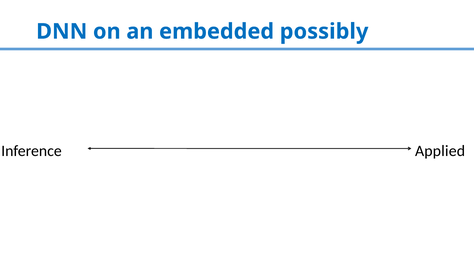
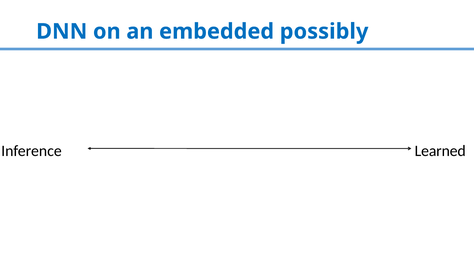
Applied: Applied -> Learned
